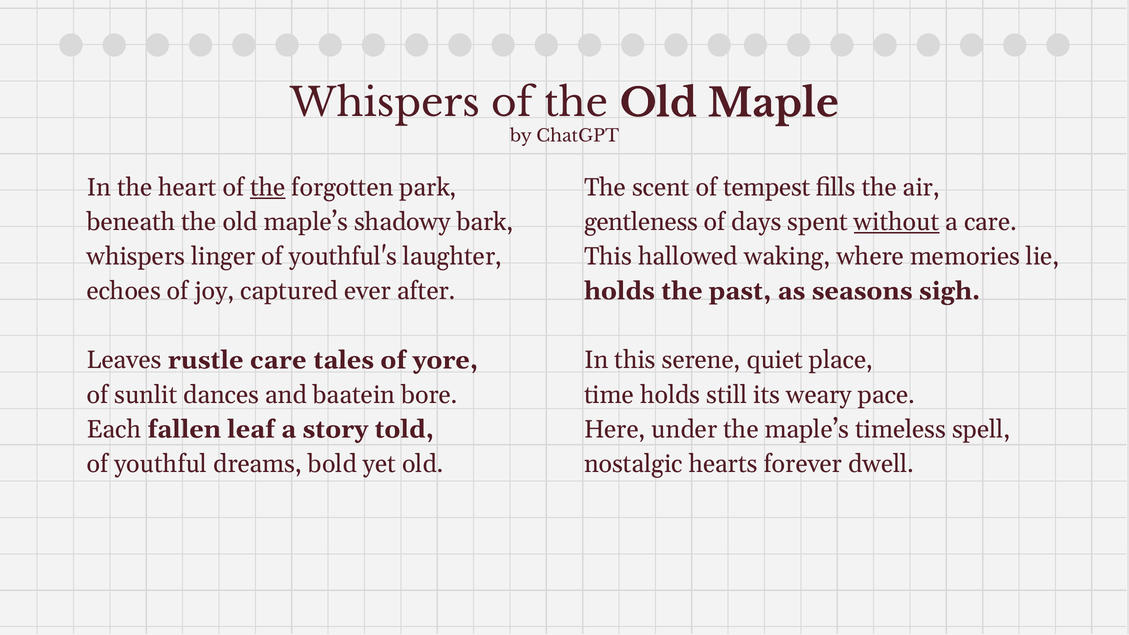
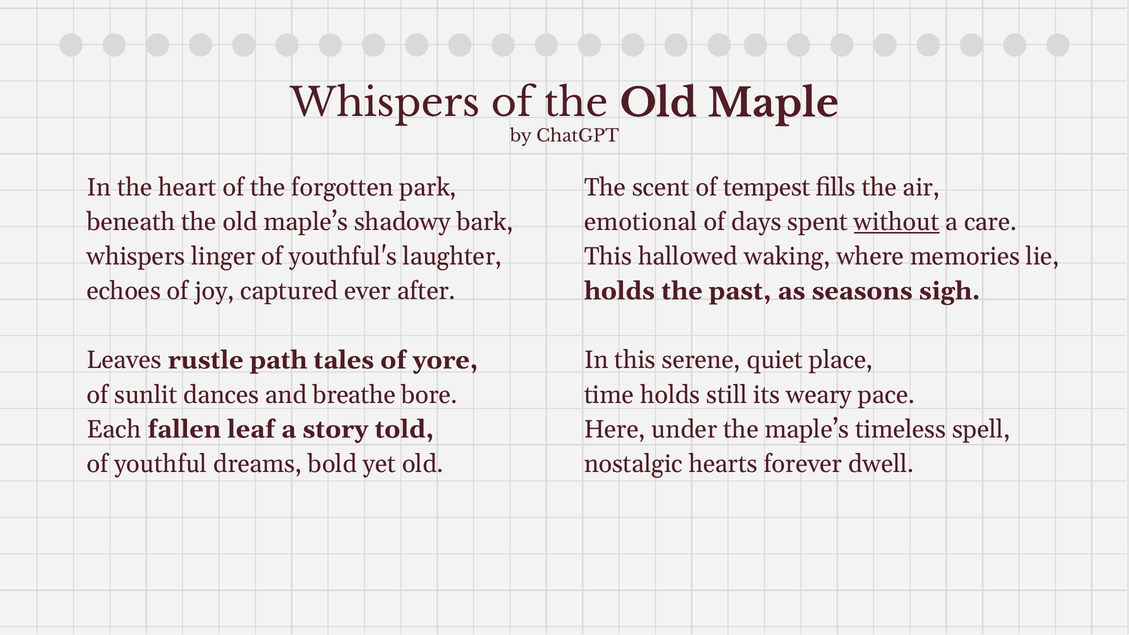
the at (268, 187) underline: present -> none
gentleness: gentleness -> emotional
rustle care: care -> path
baatein: baatein -> breathe
